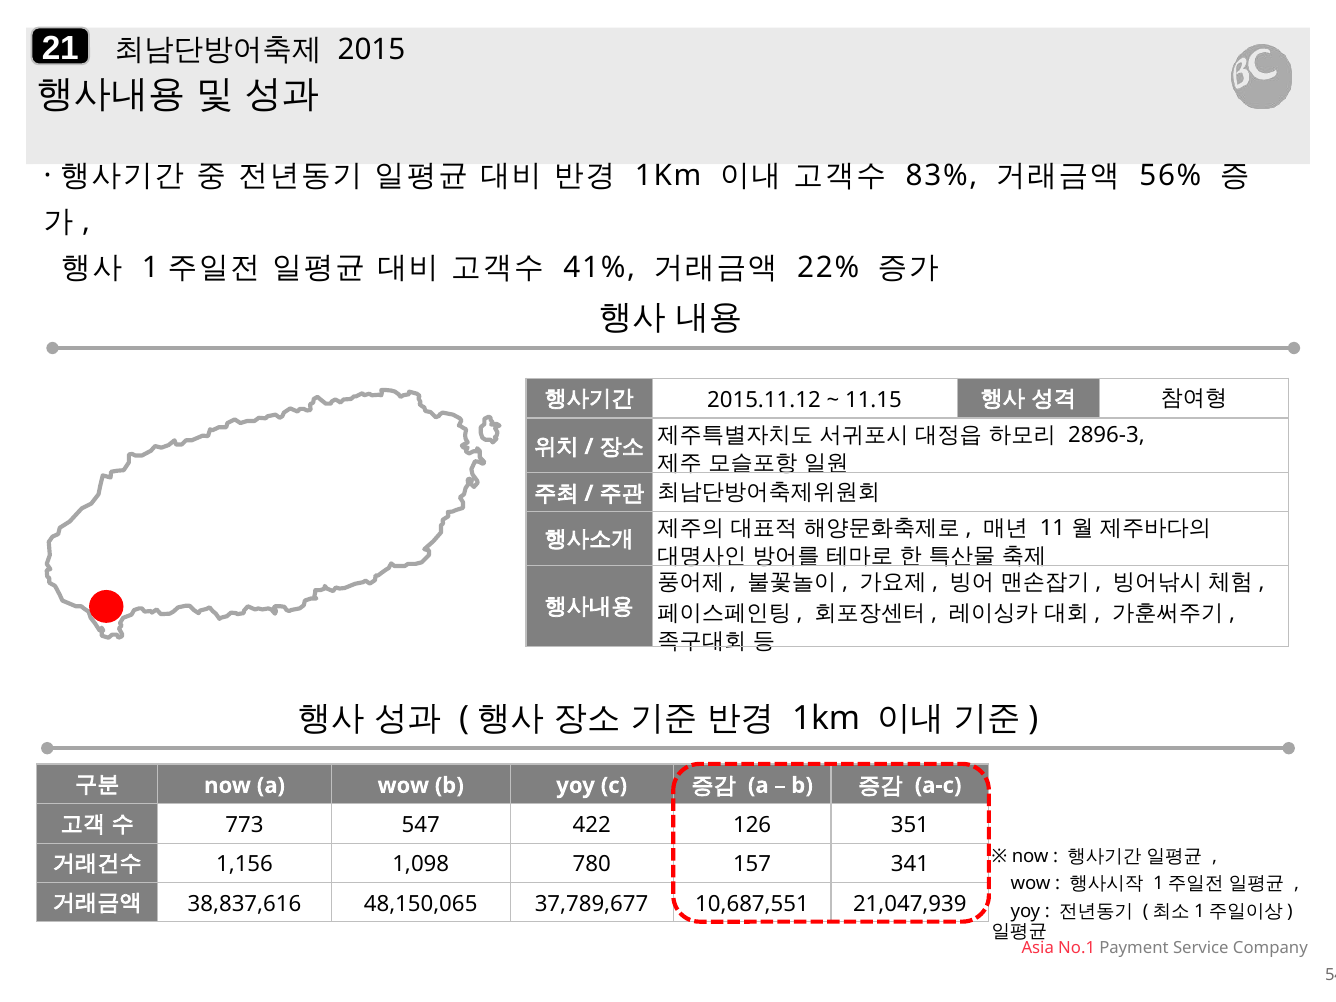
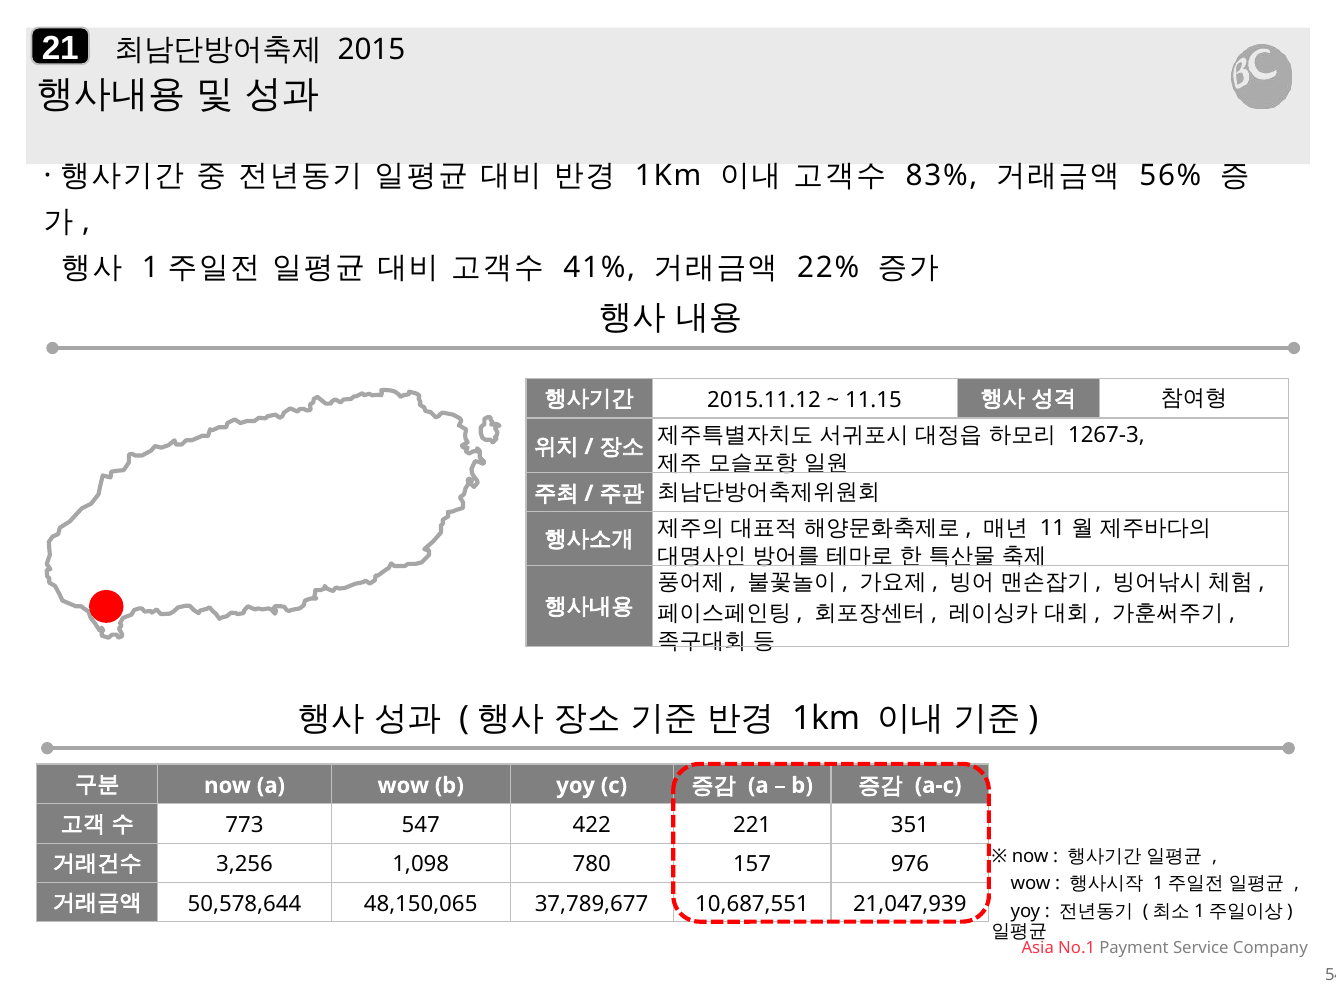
2896-3: 2896-3 -> 1267-3
126: 126 -> 221
1,156: 1,156 -> 3,256
341: 341 -> 976
38,837,616: 38,837,616 -> 50,578,644
